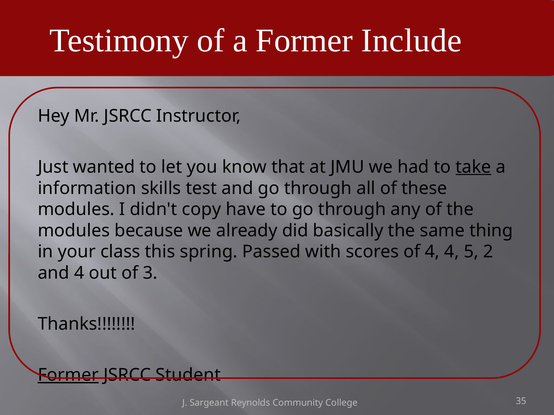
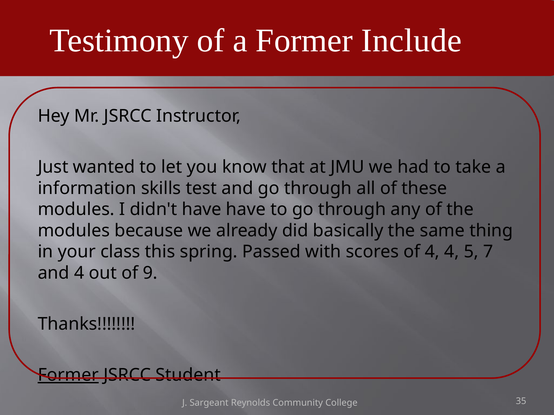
take underline: present -> none
didn't copy: copy -> have
2: 2 -> 7
3: 3 -> 9
